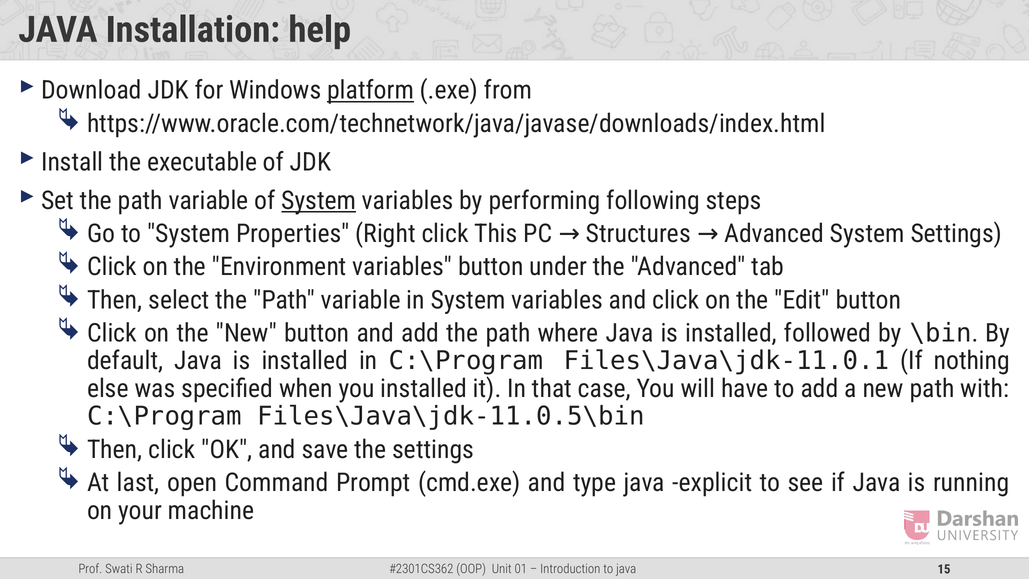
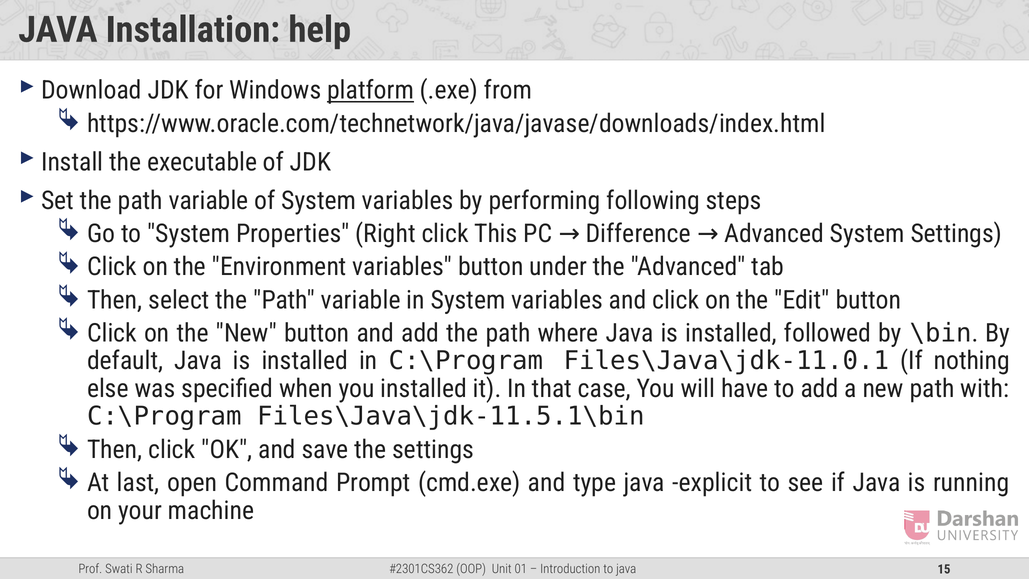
System at (319, 201) underline: present -> none
Structures: Structures -> Difference
Files\Java\jdk-11.0.5\bin: Files\Java\jdk-11.0.5\bin -> Files\Java\jdk-11.5.1\bin
